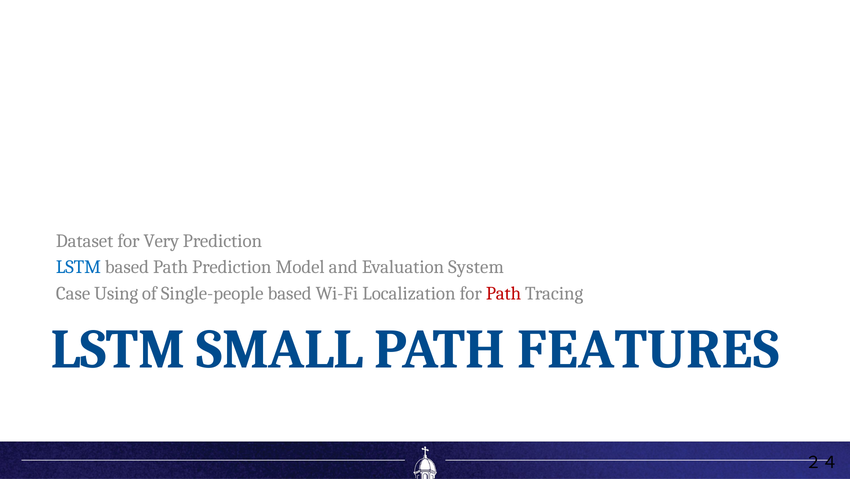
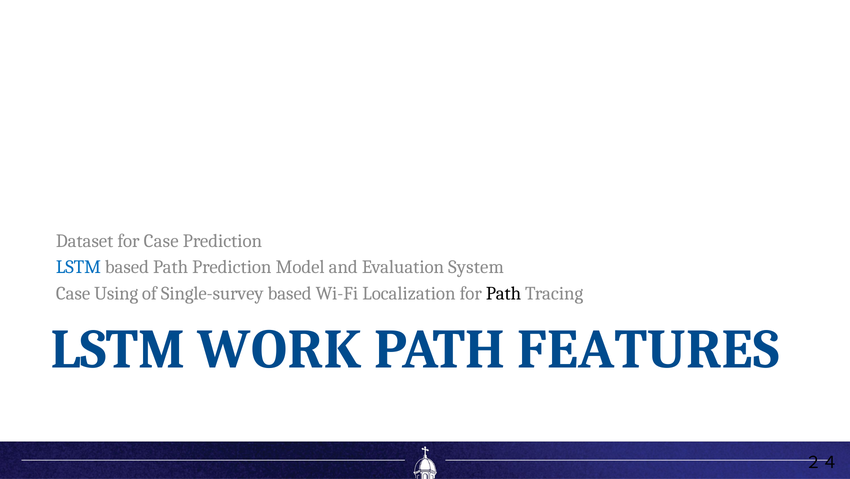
for Very: Very -> Case
Single-people: Single-people -> Single-survey
Path at (504, 293) colour: red -> black
SMALL: SMALL -> WORK
